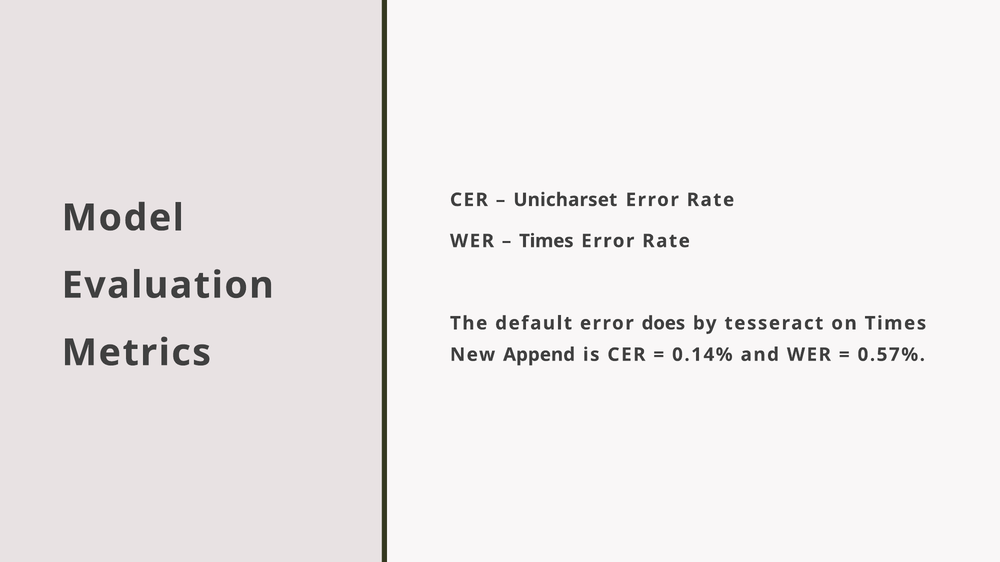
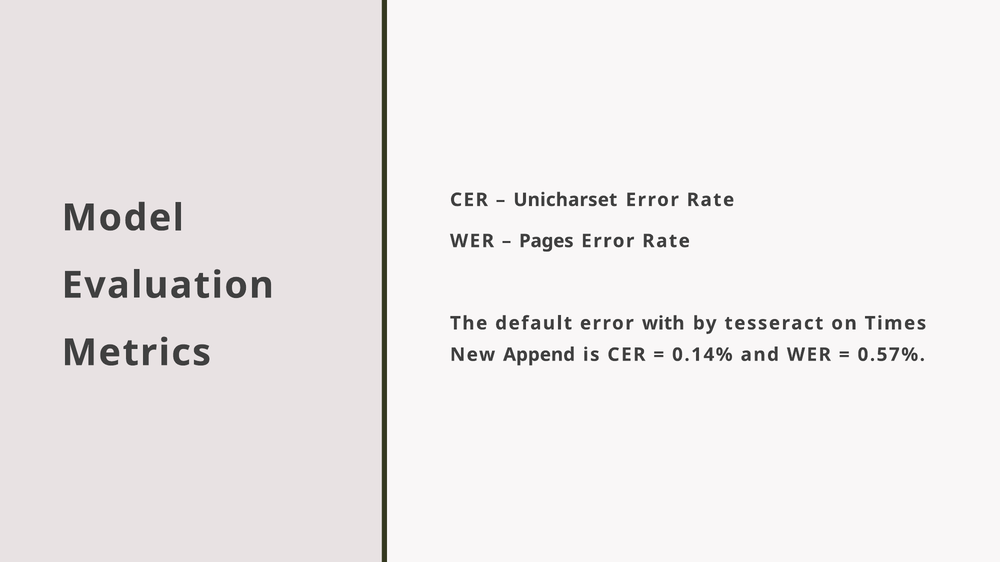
Times at (546, 241): Times -> Pages
does: does -> with
